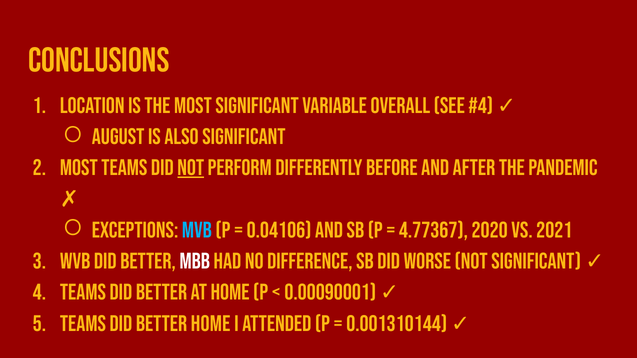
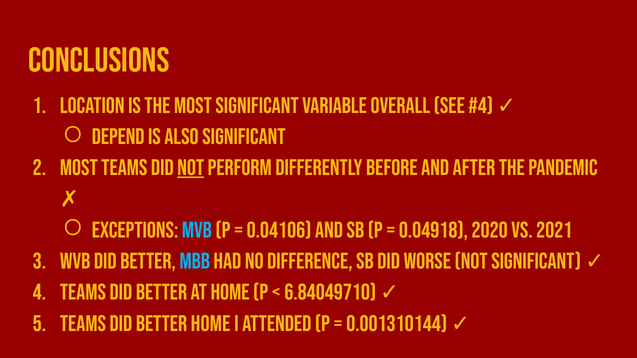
August: August -> Depend
4.77367: 4.77367 -> 0.04918
MBB colour: white -> light blue
0.00090001: 0.00090001 -> 6.84049710
